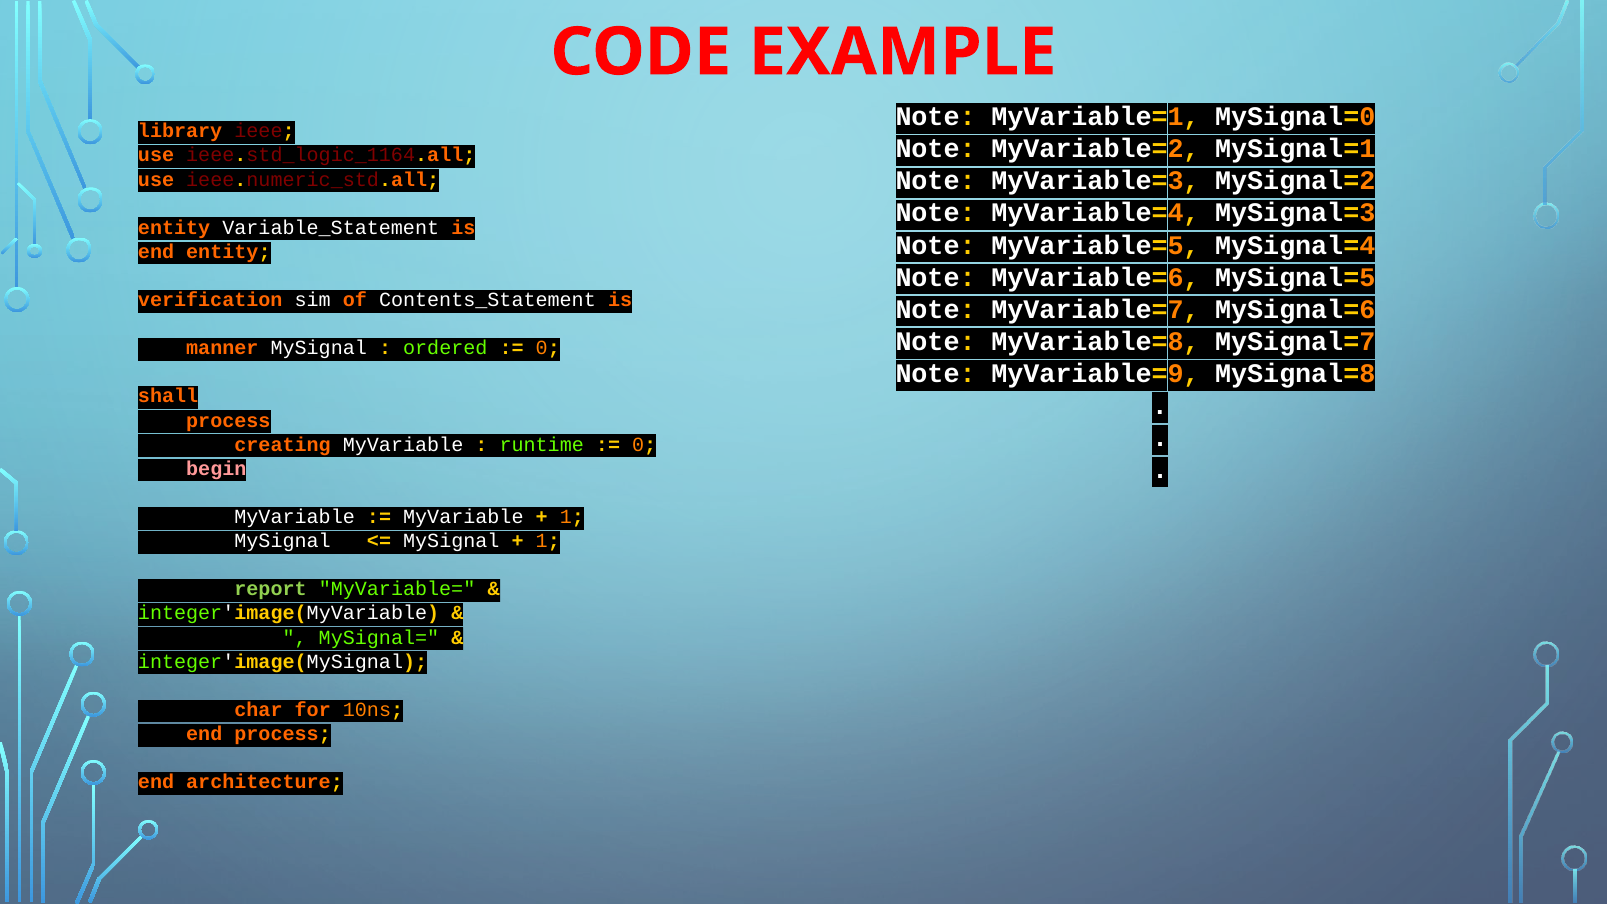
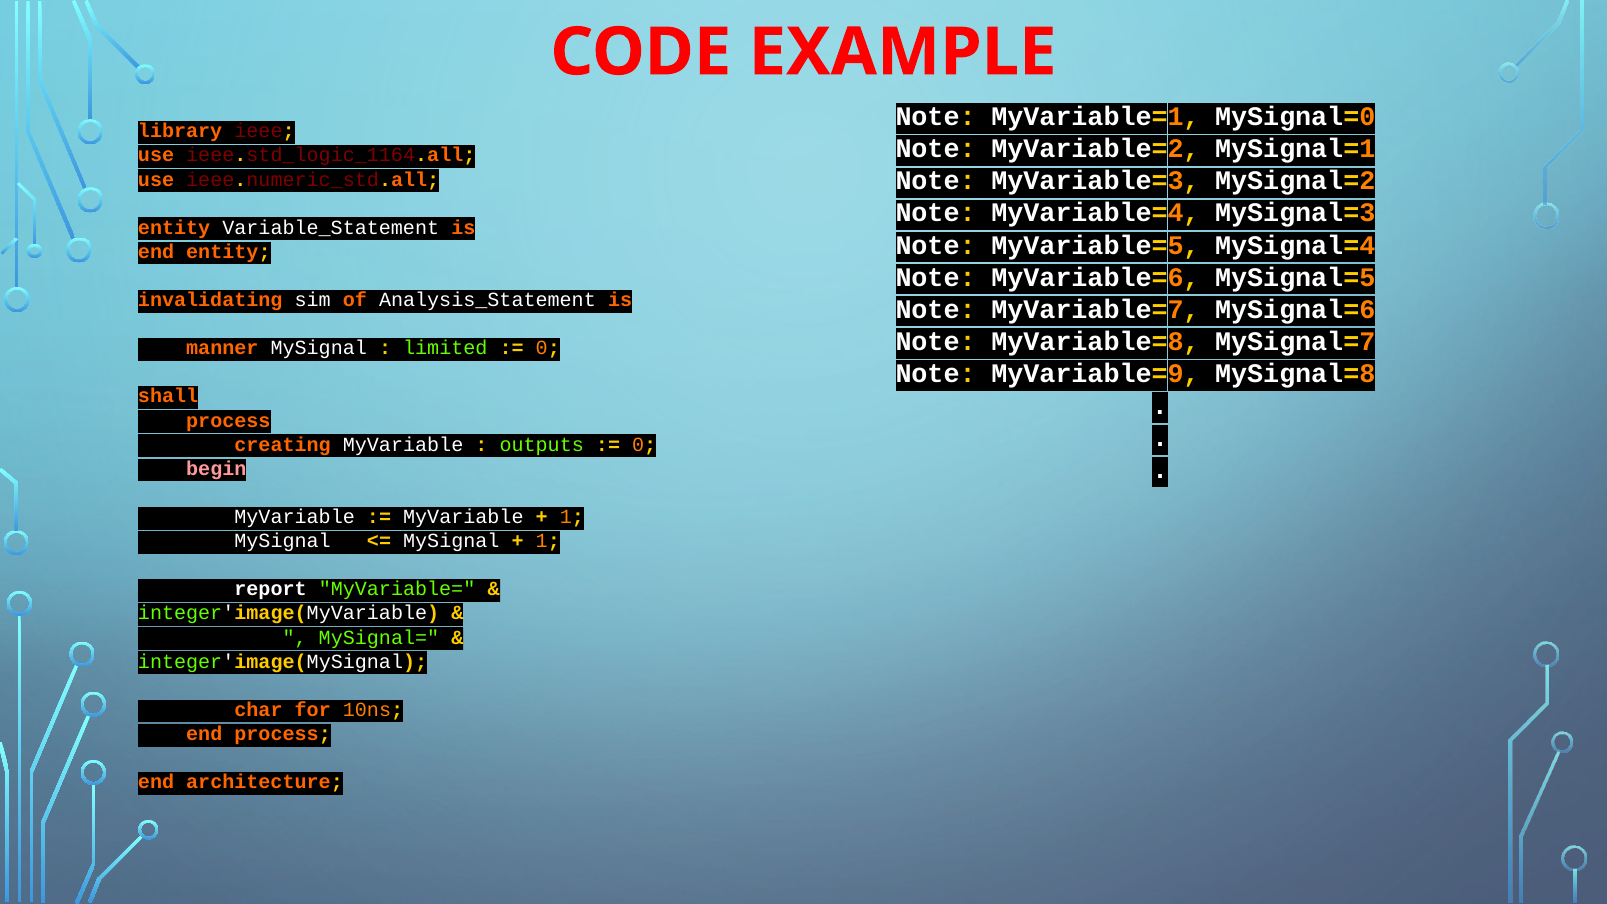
verification: verification -> invalidating
Contents_Statement: Contents_Statement -> Analysis_Statement
ordered: ordered -> limited
runtime: runtime -> outputs
report colour: light green -> white
